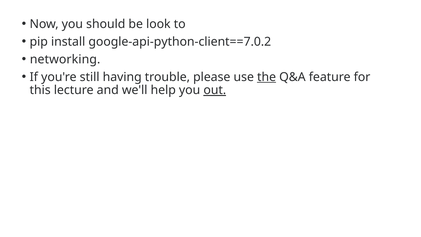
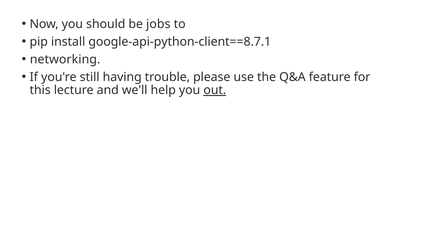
look: look -> jobs
google-api-python-client==7.0.2: google-api-python-client==7.0.2 -> google-api-python-client==8.7.1
the underline: present -> none
